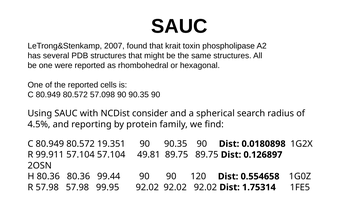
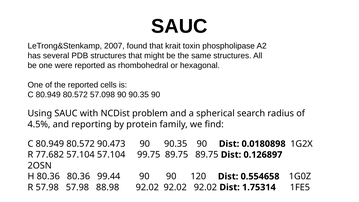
consider: consider -> problem
19.351: 19.351 -> 90.473
99.911: 99.911 -> 77.682
49.81: 49.81 -> 99.75
99.95: 99.95 -> 88.98
